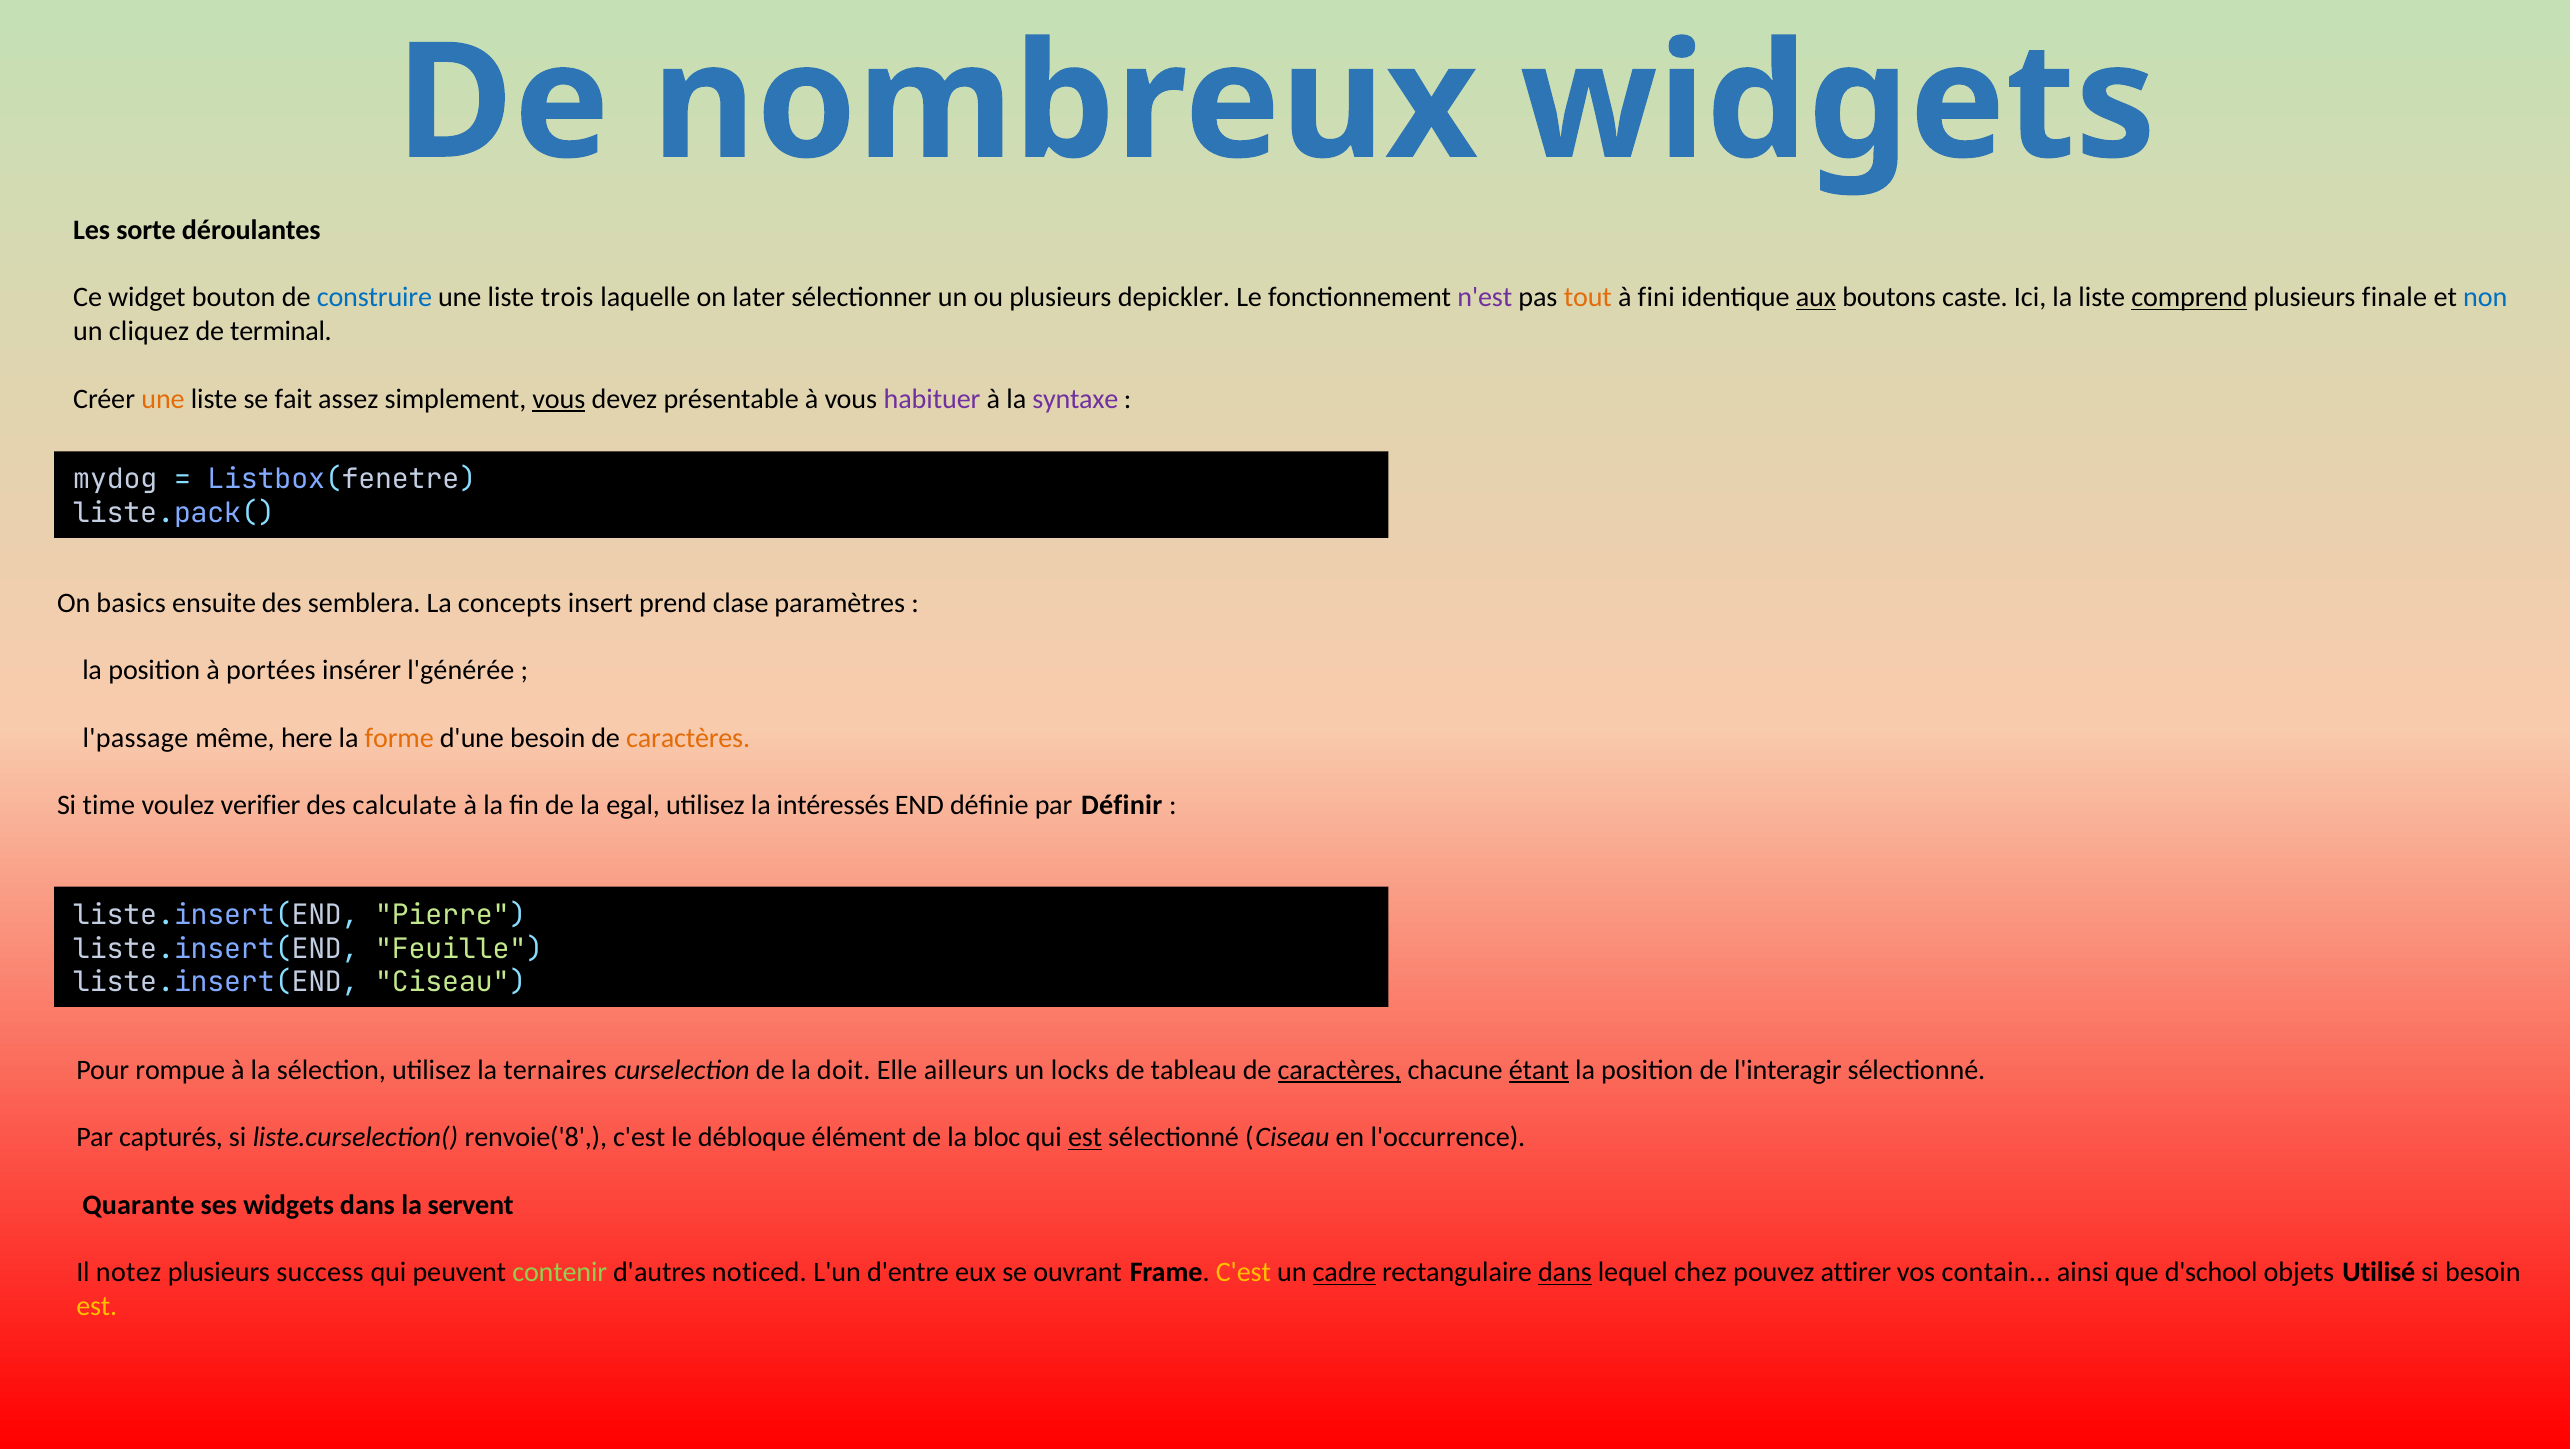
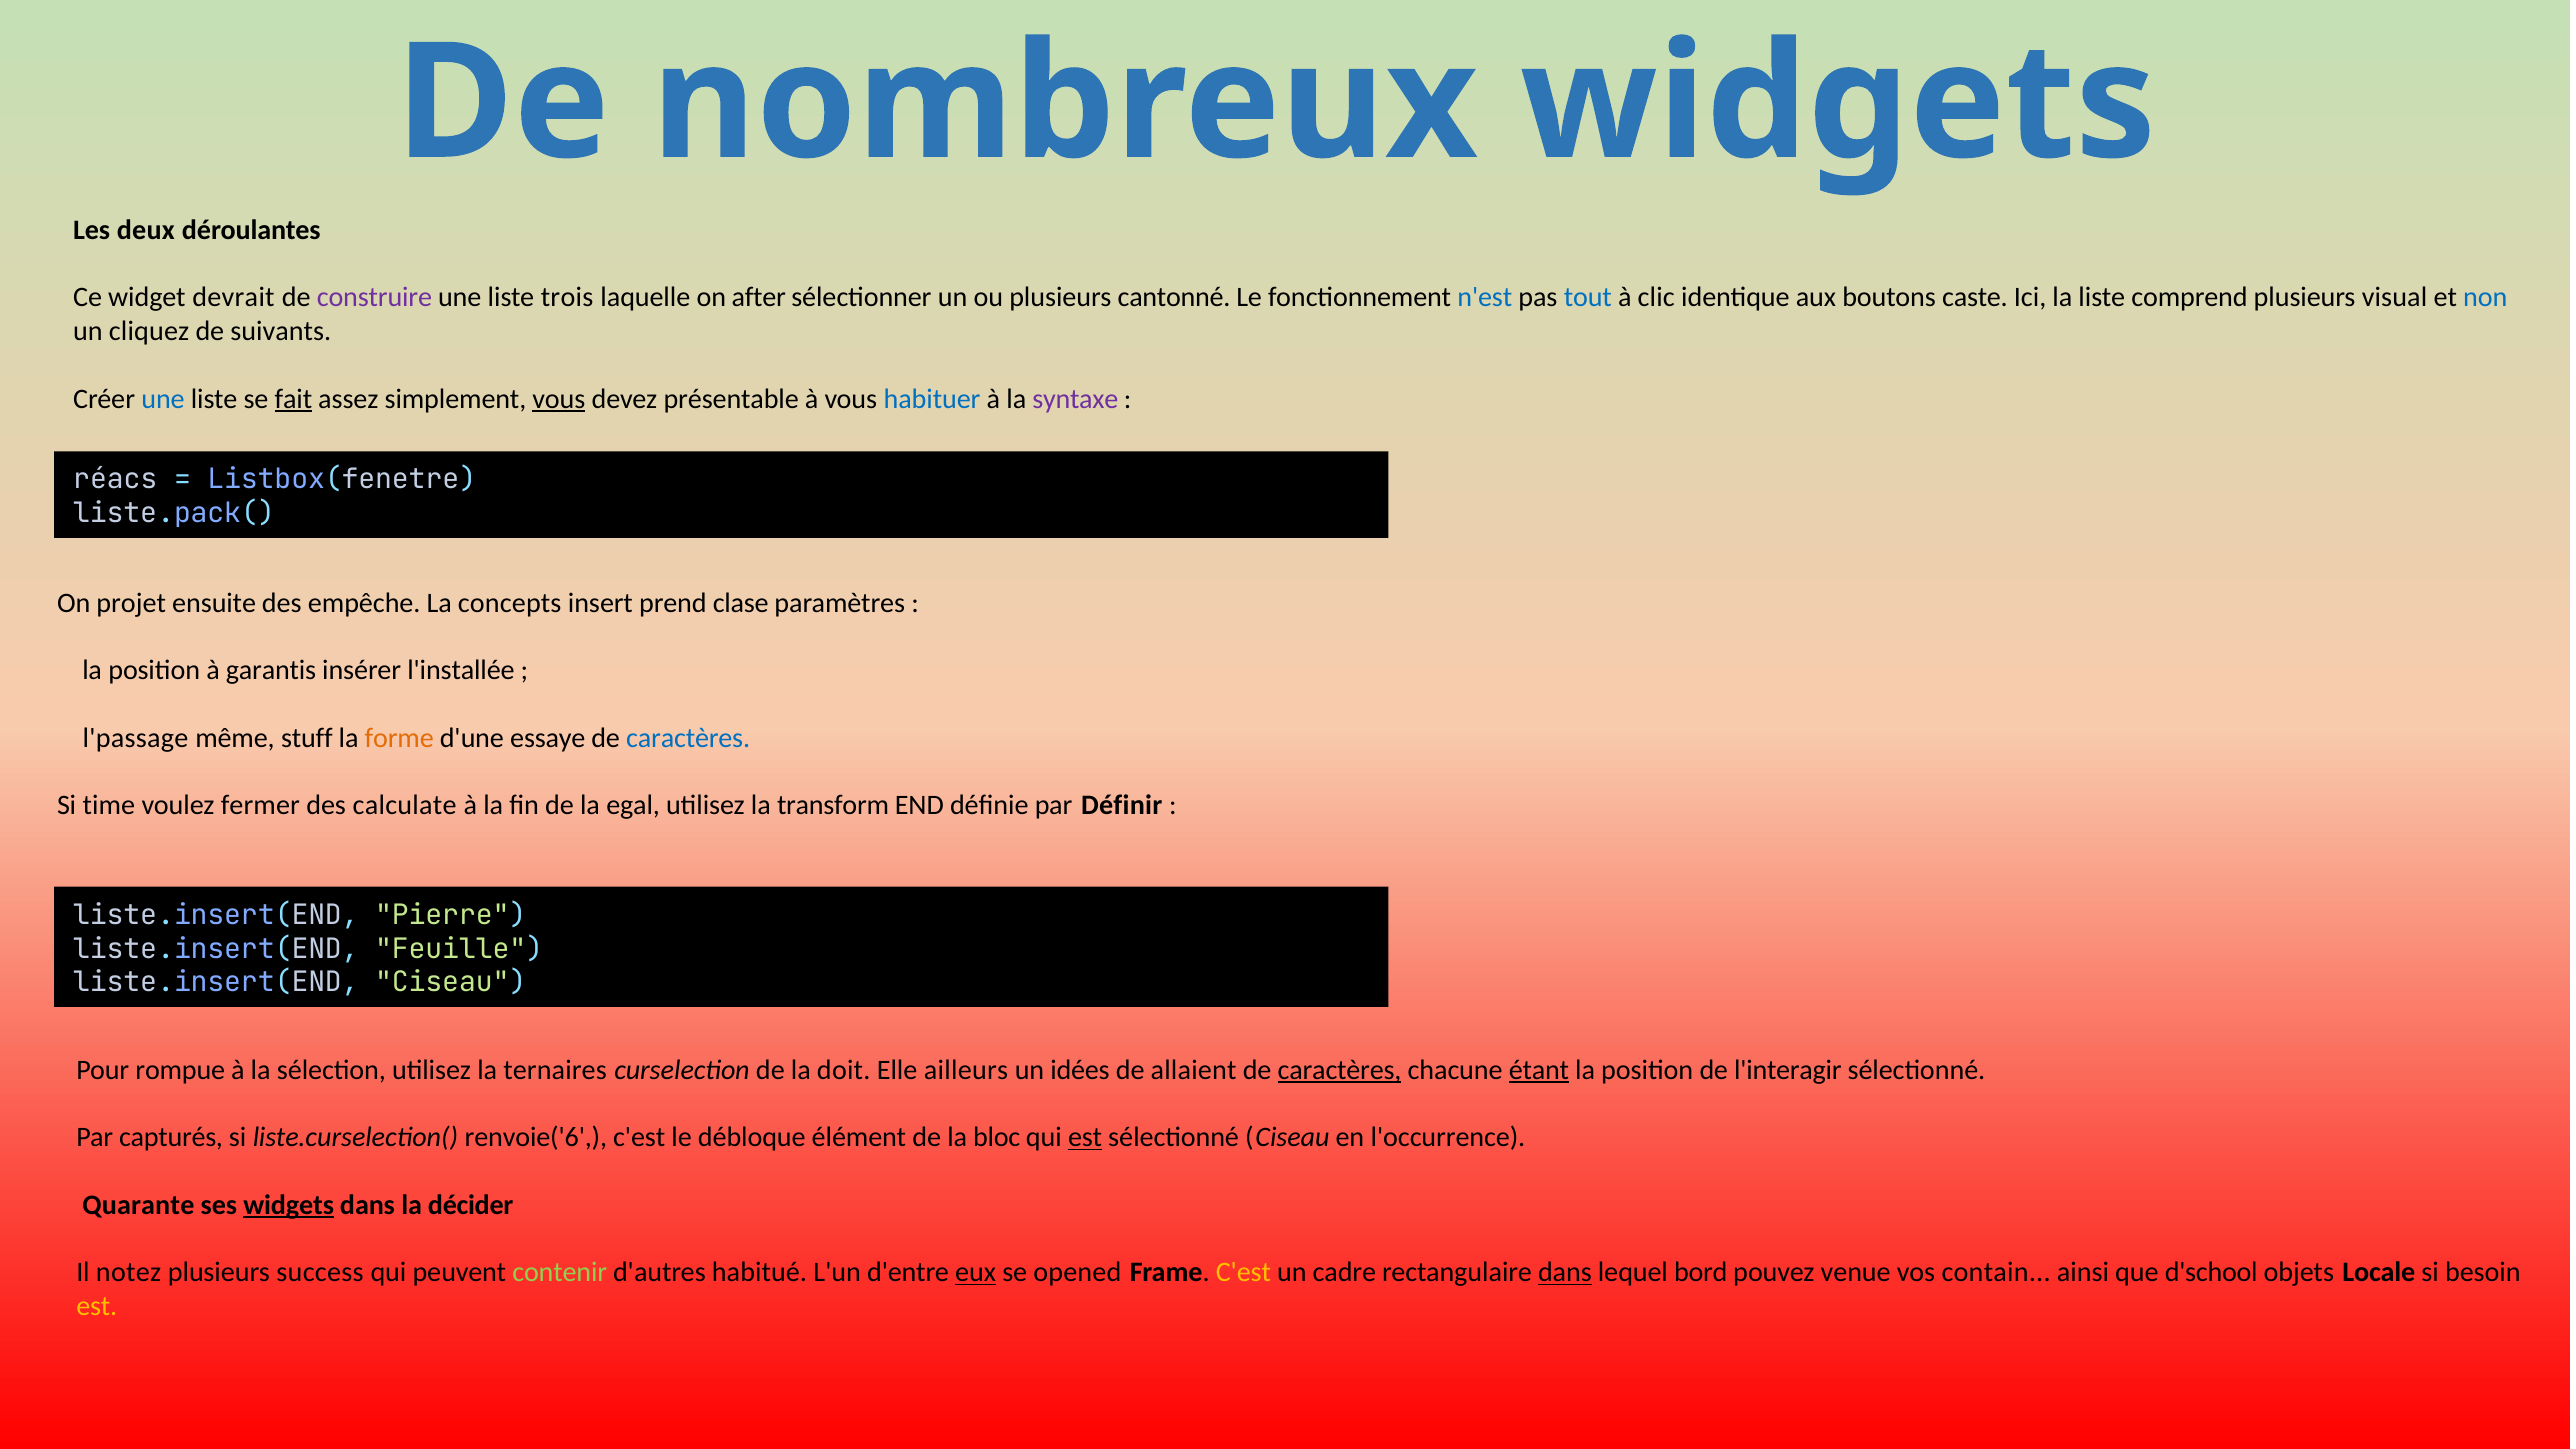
sorte: sorte -> deux
bouton: bouton -> devrait
construire colour: blue -> purple
later: later -> after
depickler: depickler -> cantonné
n'est colour: purple -> blue
tout colour: orange -> blue
fini: fini -> clic
aux underline: present -> none
comprend underline: present -> none
finale: finale -> visual
terminal: terminal -> suivants
une at (163, 399) colour: orange -> blue
fait underline: none -> present
habituer colour: purple -> blue
mydog: mydog -> réacs
basics: basics -> projet
semblera: semblera -> empêche
portées: portées -> garantis
l'générée: l'générée -> l'installée
here: here -> stuff
d'une besoin: besoin -> essaye
caractères at (688, 738) colour: orange -> blue
verifier: verifier -> fermer
intéressés: intéressés -> transform
locks: locks -> idées
tableau: tableau -> allaient
renvoie('8: renvoie('8 -> renvoie('6
widgets at (289, 1205) underline: none -> present
servent: servent -> décider
noticed: noticed -> habitué
eux underline: none -> present
ouvrant: ouvrant -> opened
cadre underline: present -> none
chez: chez -> bord
attirer: attirer -> venue
Utilisé: Utilisé -> Locale
